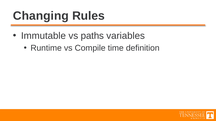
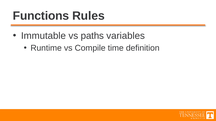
Changing: Changing -> Functions
